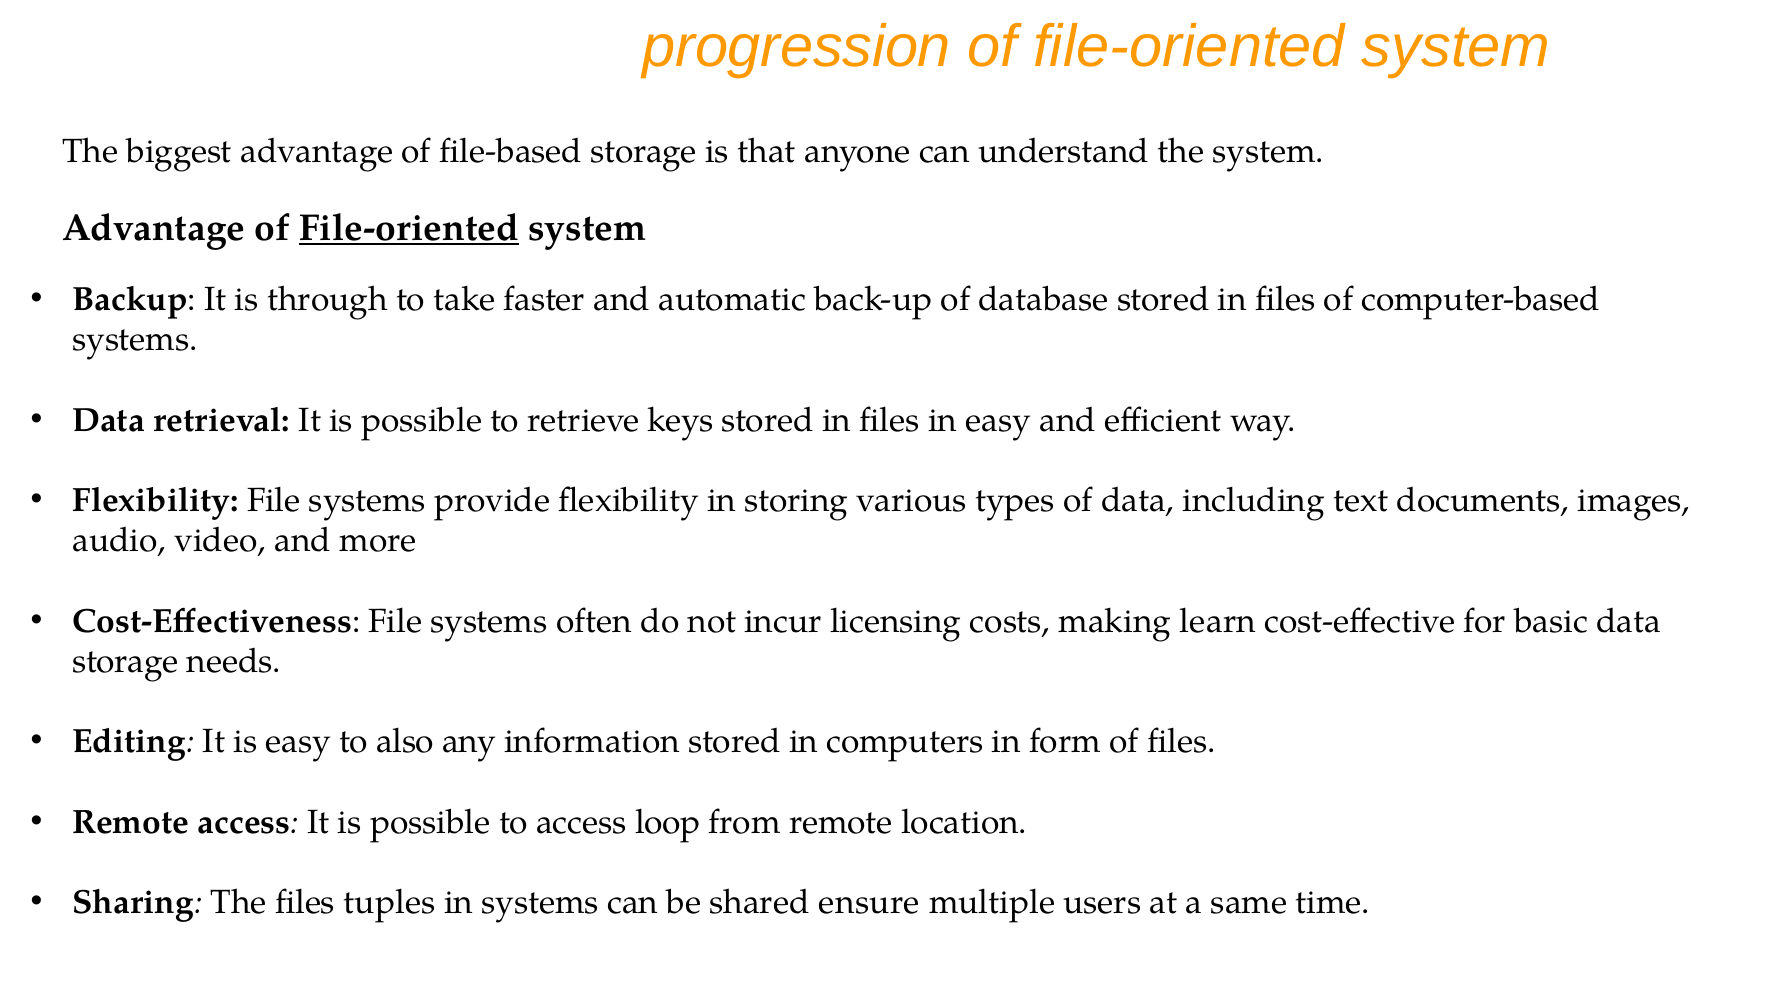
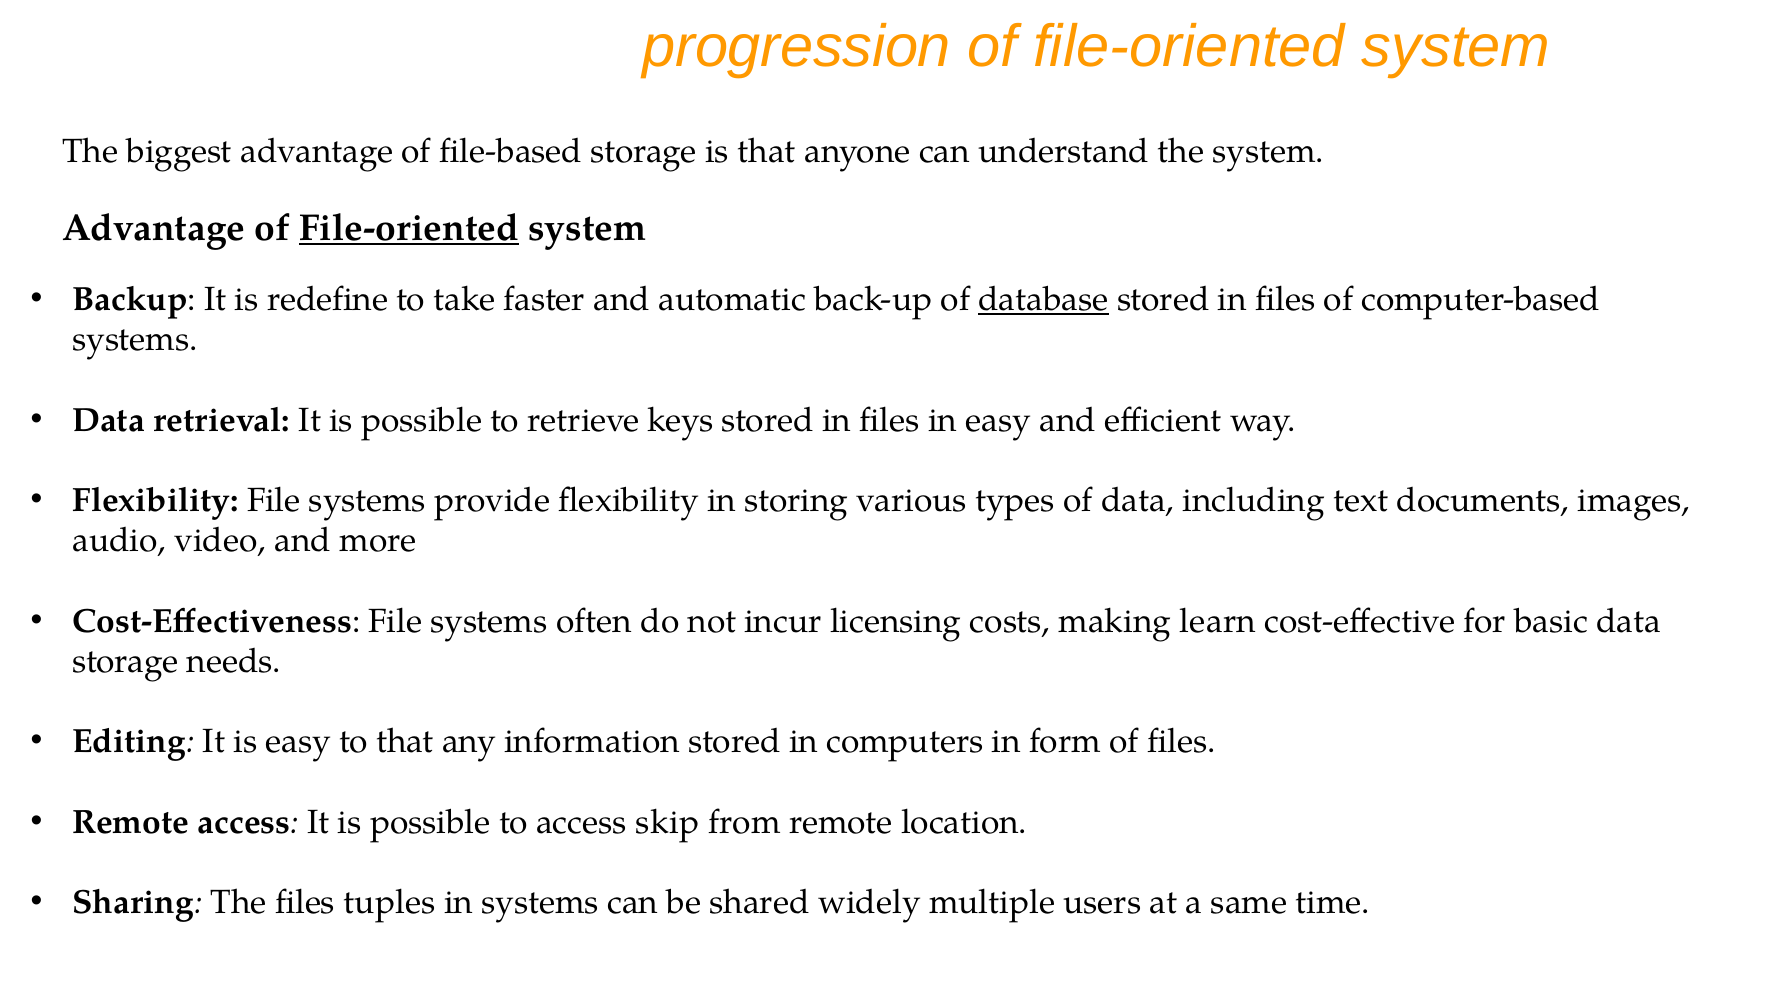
through: through -> redefine
database underline: none -> present
to also: also -> that
loop: loop -> skip
ensure: ensure -> widely
